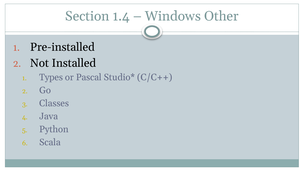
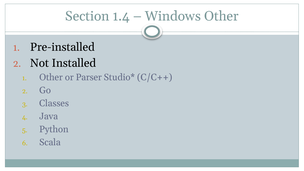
Types at (51, 77): Types -> Other
Pascal: Pascal -> Parser
